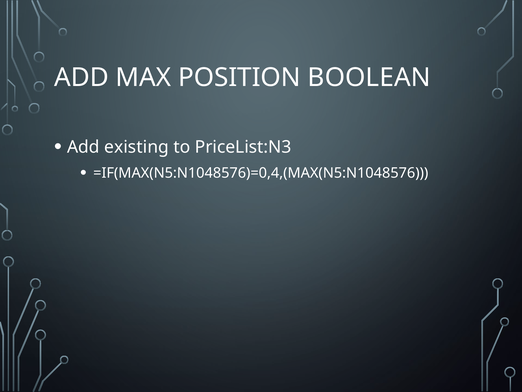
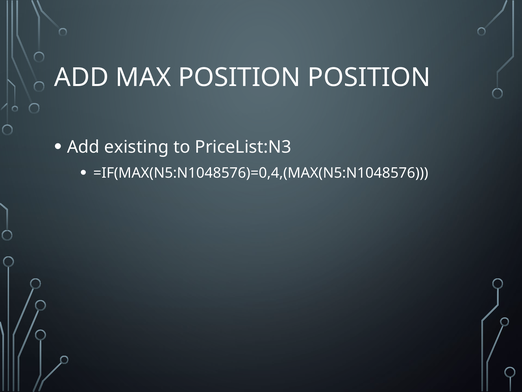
POSITION BOOLEAN: BOOLEAN -> POSITION
